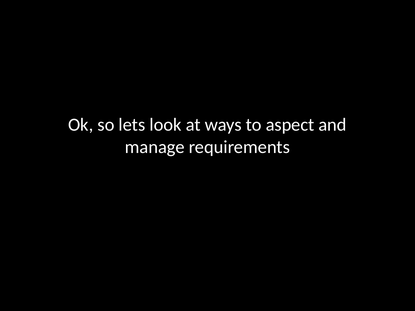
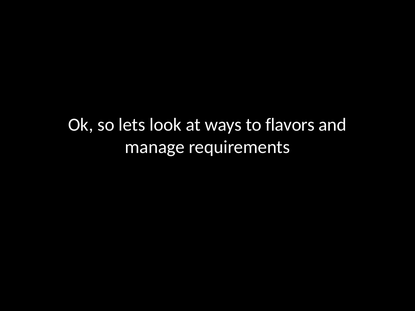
aspect: aspect -> flavors
